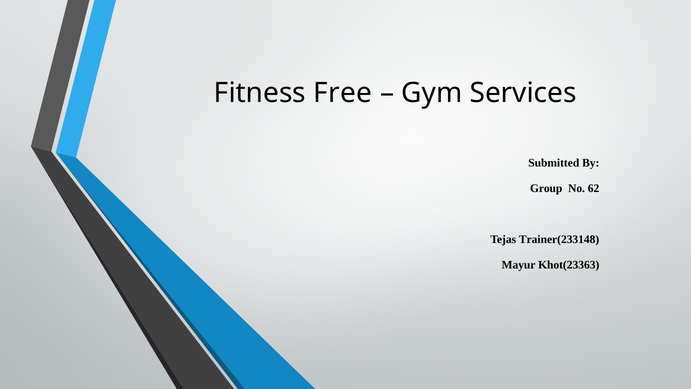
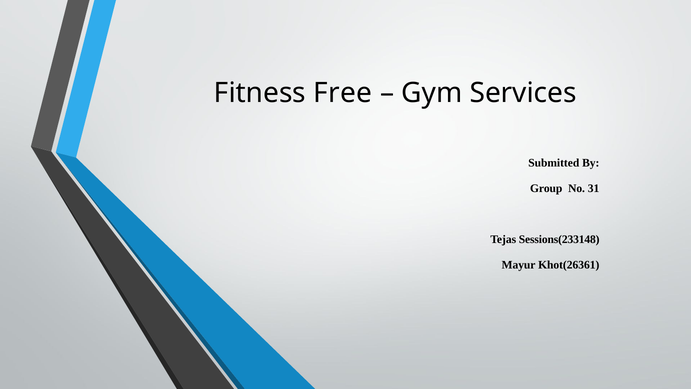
62: 62 -> 31
Trainer(233148: Trainer(233148 -> Sessions(233148
Khot(23363: Khot(23363 -> Khot(26361
